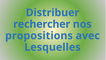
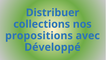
rechercher: rechercher -> collections
Lesquelles: Lesquelles -> Développé
